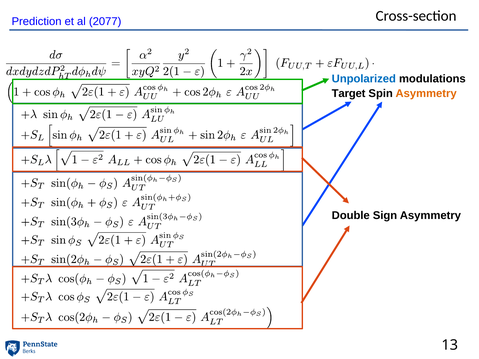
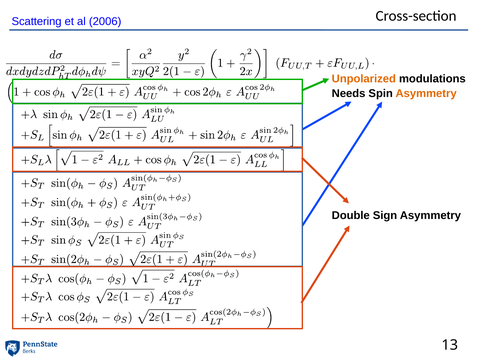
Prediction: Prediction -> Scattering
2077: 2077 -> 2006
Unpolarized colour: blue -> orange
Target: Target -> Needs
